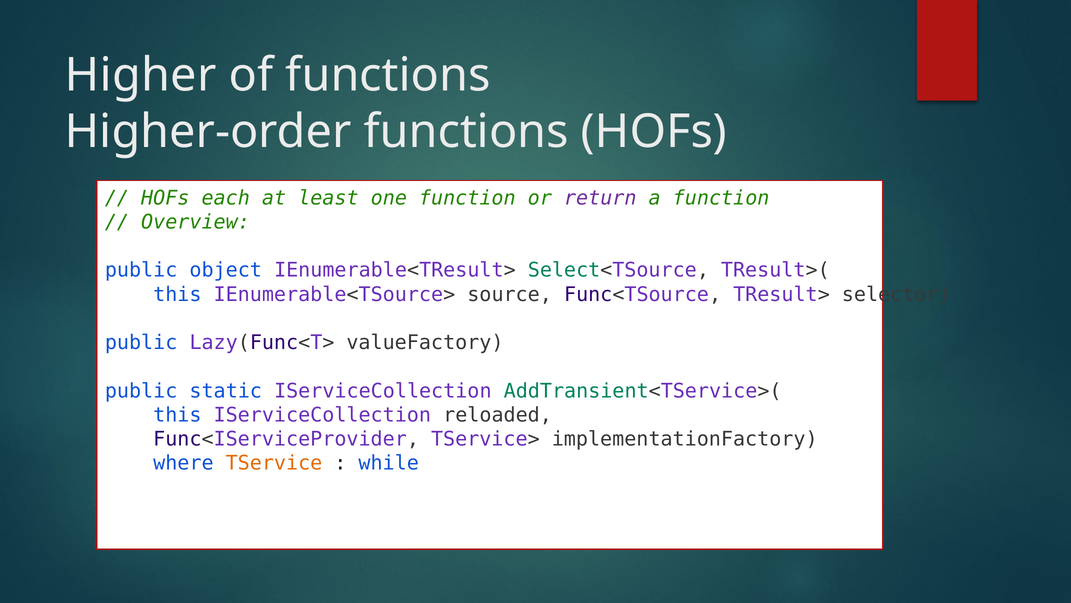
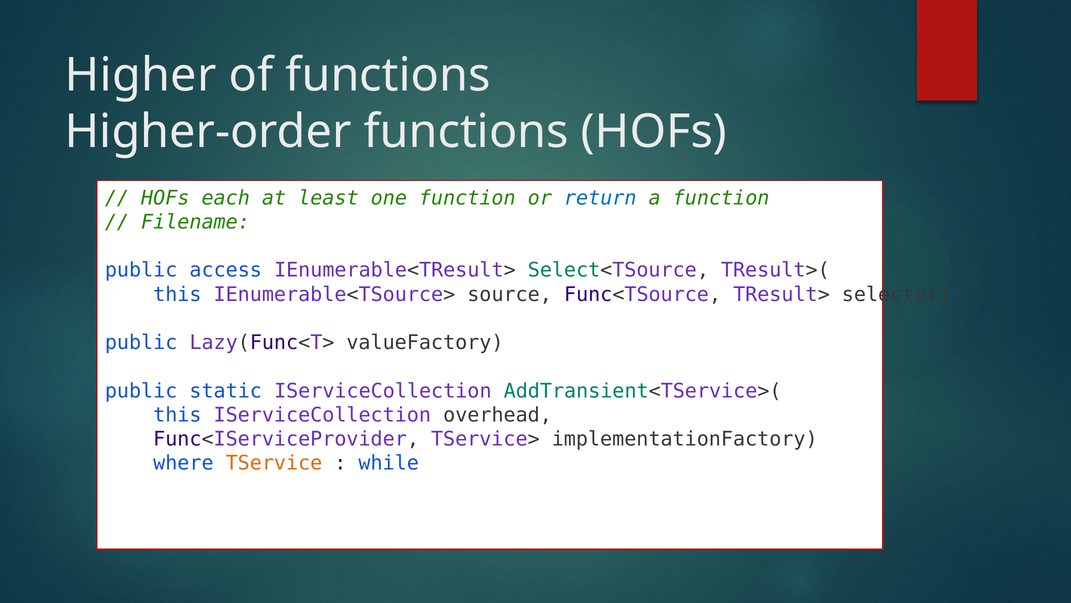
return colour: purple -> blue
Overview: Overview -> Filename
object: object -> access
reloaded: reloaded -> overhead
